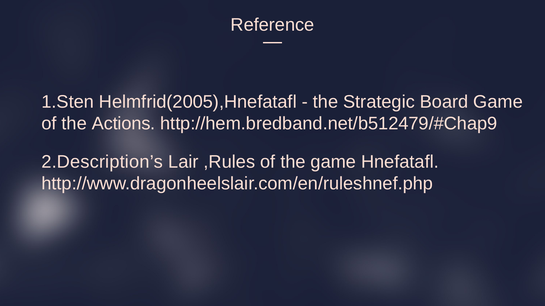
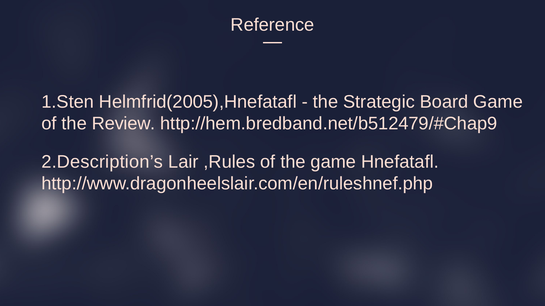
Actions: Actions -> Review
